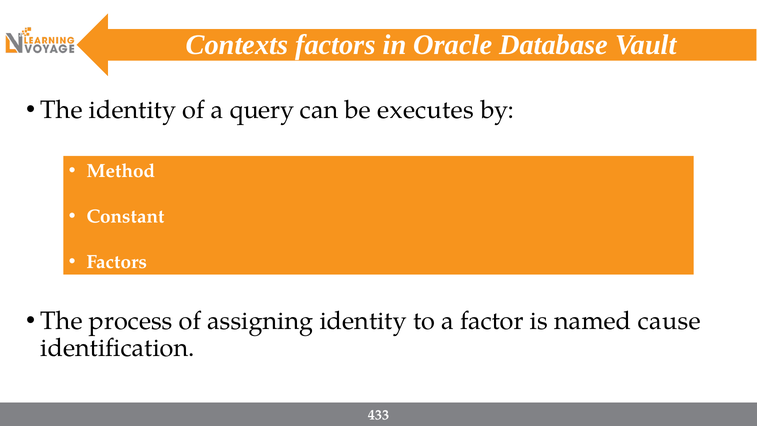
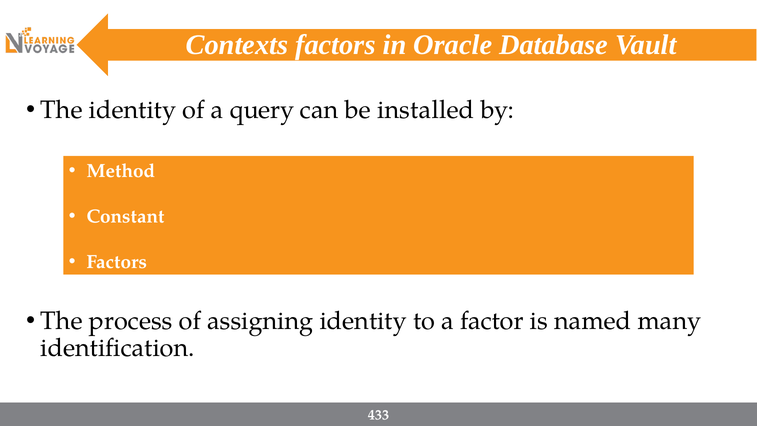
executes: executes -> installed
cause: cause -> many
